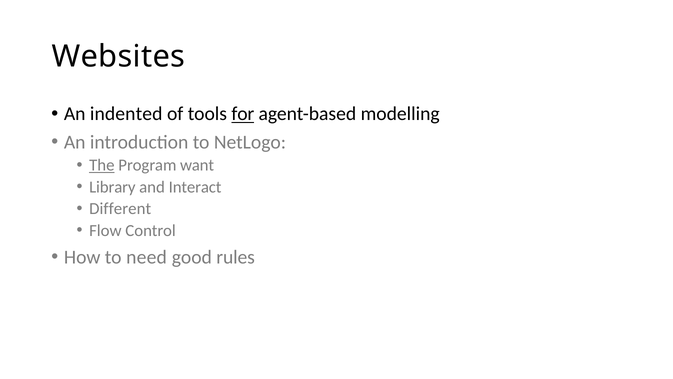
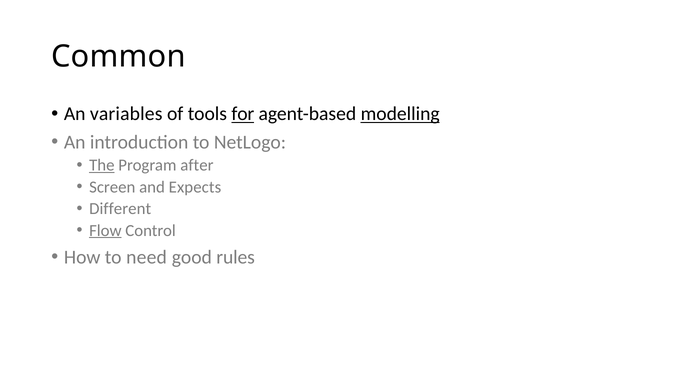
Websites: Websites -> Common
indented: indented -> variables
modelling underline: none -> present
want: want -> after
Library: Library -> Screen
Interact: Interact -> Expects
Flow underline: none -> present
